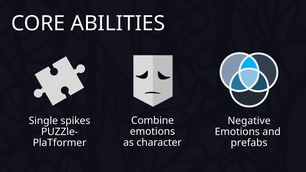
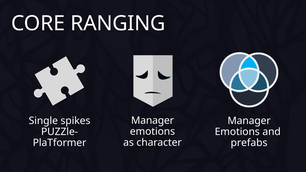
ABILITIES: ABILITIES -> RANGING
Combine at (153, 121): Combine -> Manager
Negative at (249, 121): Negative -> Manager
